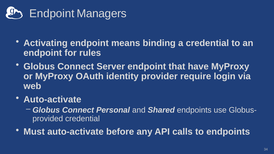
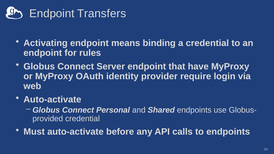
Managers: Managers -> Transfers
